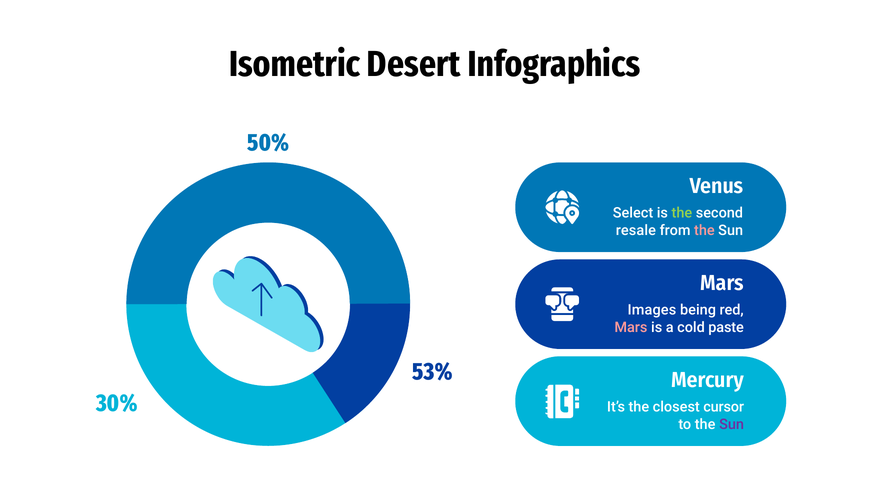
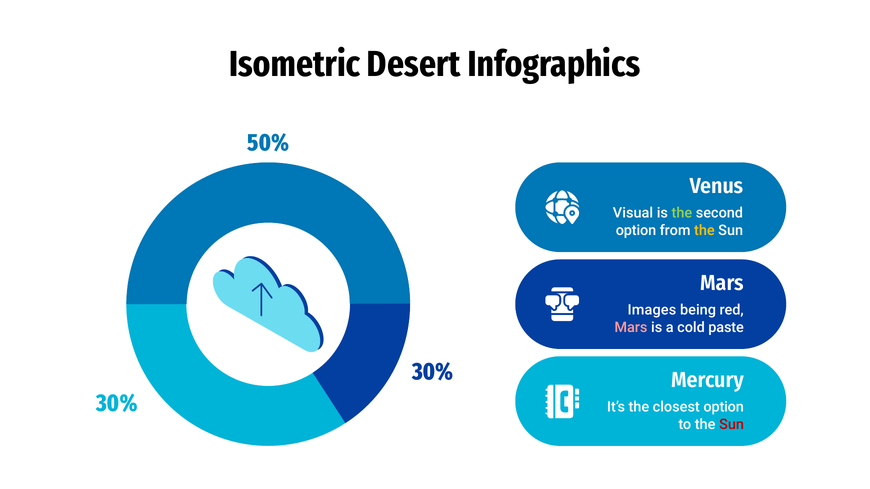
Select: Select -> Visual
resale at (636, 230): resale -> option
the at (704, 230) colour: pink -> yellow
53% at (433, 372): 53% -> 30%
closest cursor: cursor -> option
Sun at (732, 425) colour: purple -> red
